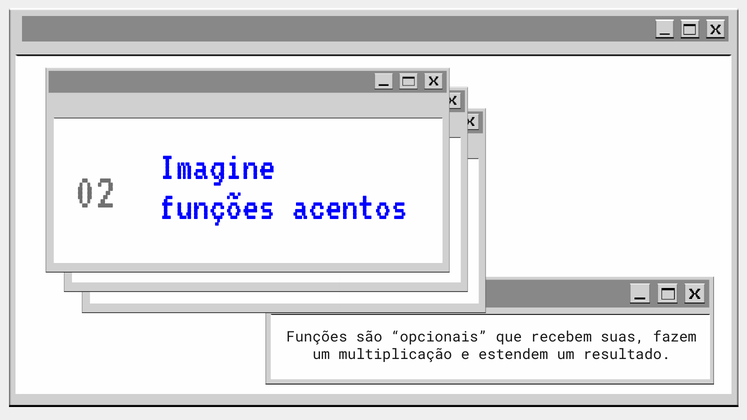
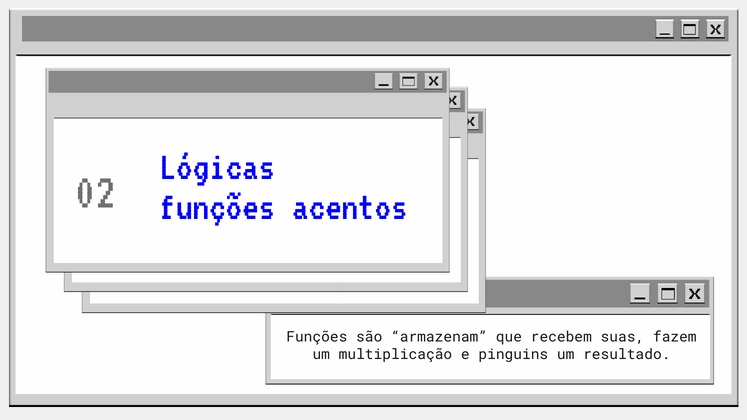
Imagine: Imagine -> Lógicas
opcionais: opcionais -> armazenam
estendem: estendem -> pinguins
